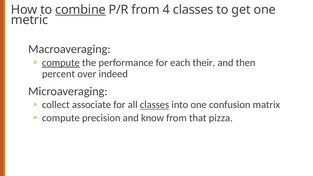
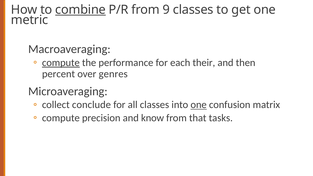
4: 4 -> 9
indeed: indeed -> genres
associate: associate -> conclude
classes at (155, 105) underline: present -> none
one at (199, 105) underline: none -> present
pizza: pizza -> tasks
